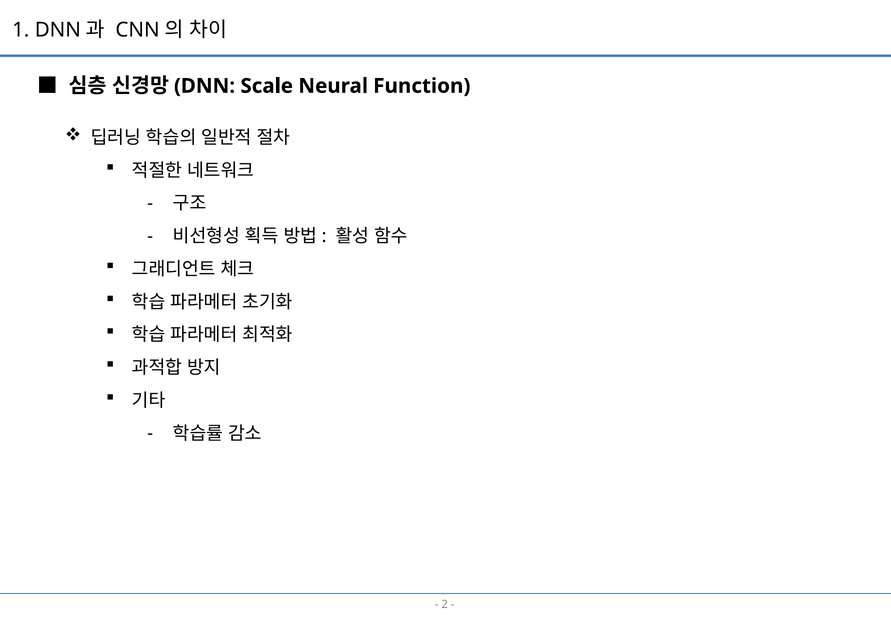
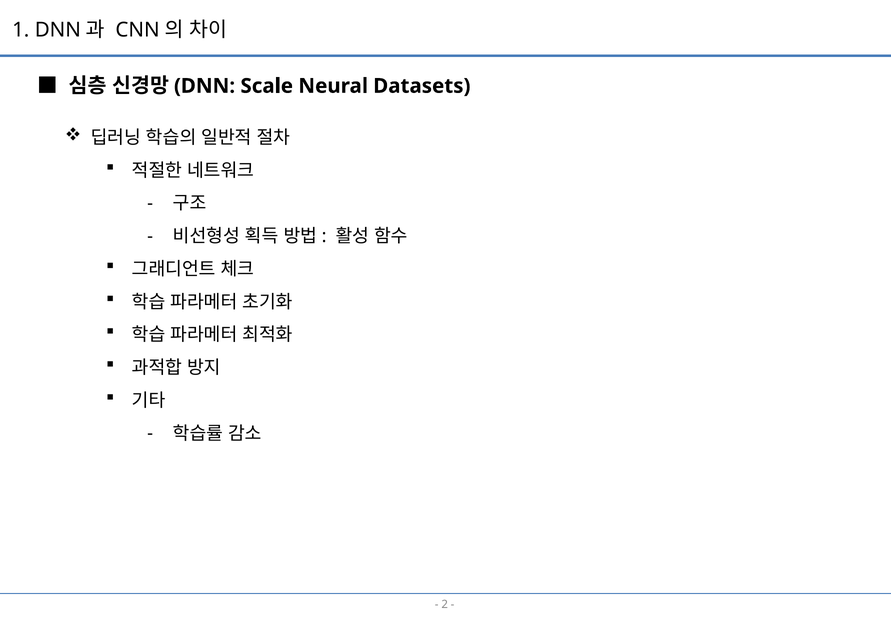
Function: Function -> Datasets
